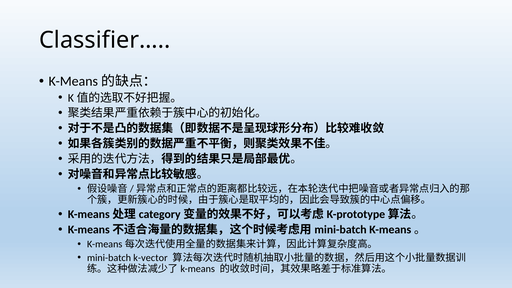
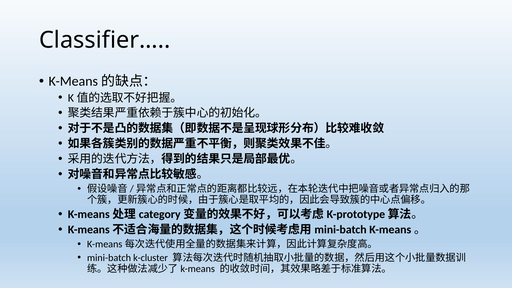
k-vector: k-vector -> k-cluster
